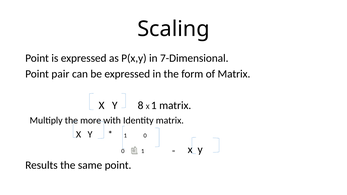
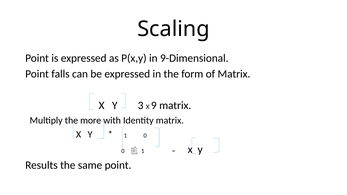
7-Dimensional: 7-Dimensional -> 9-Dimensional
pair: pair -> falls
8: 8 -> 3
X 1: 1 -> 9
